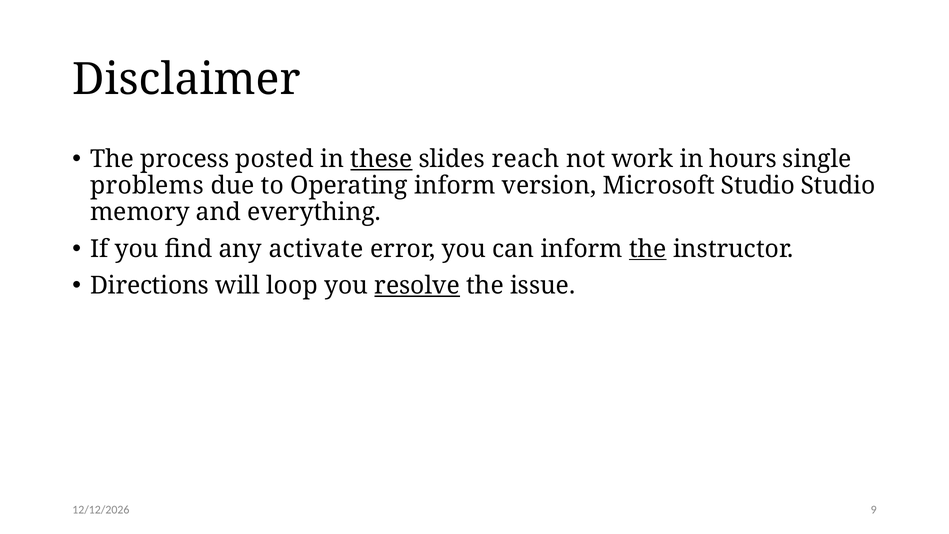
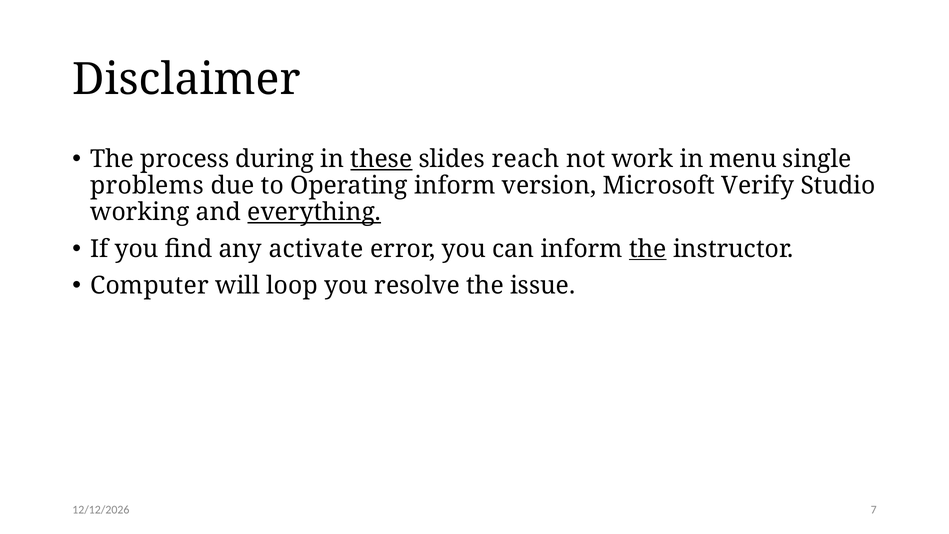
posted: posted -> during
hours: hours -> menu
Microsoft Studio: Studio -> Verify
memory: memory -> working
everything underline: none -> present
Directions: Directions -> Computer
resolve underline: present -> none
9: 9 -> 7
